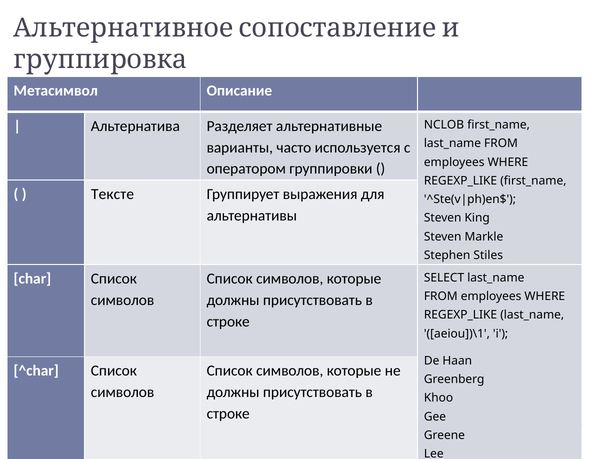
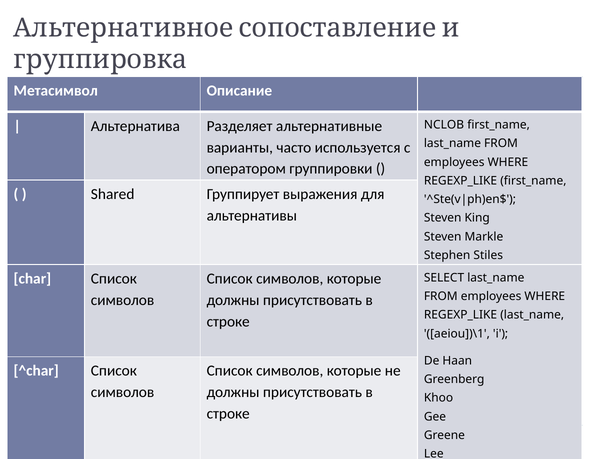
Тексте: Тексте -> Shared
